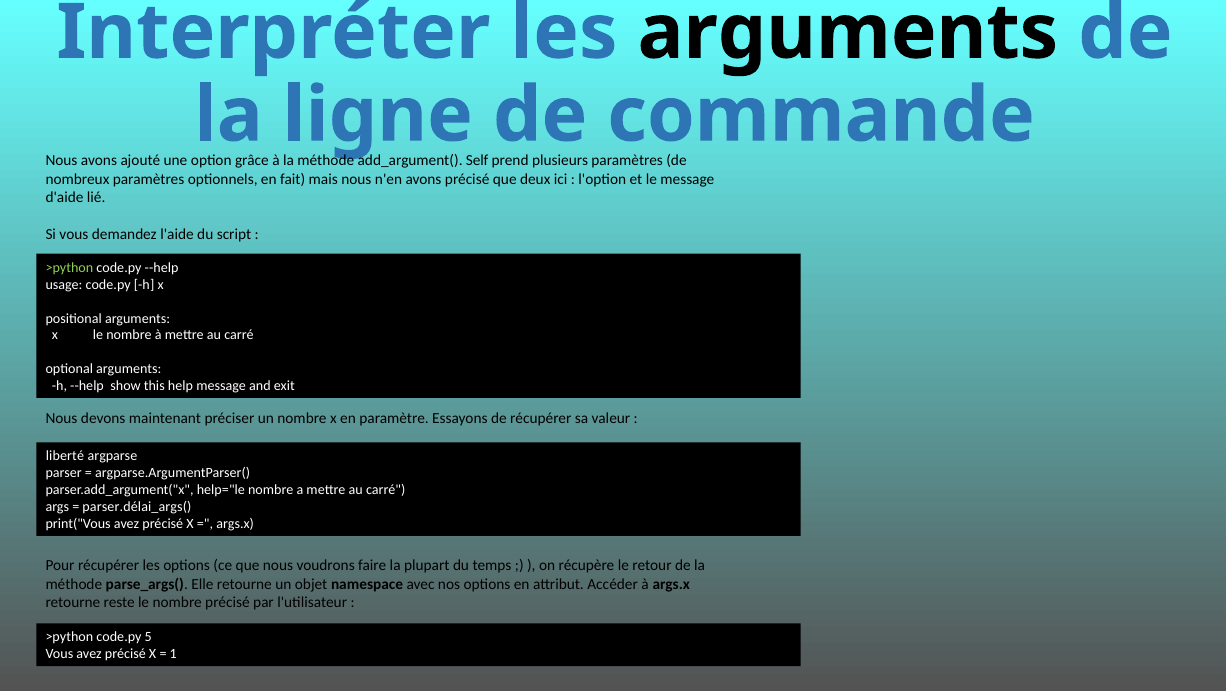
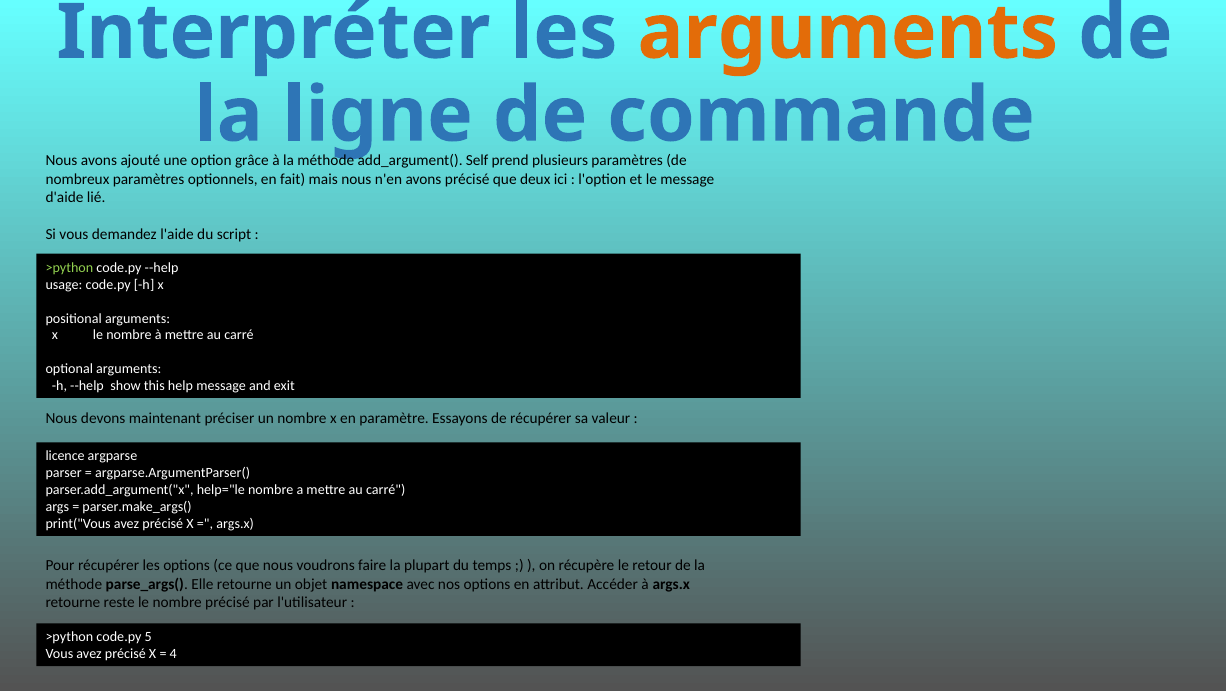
arguments at (848, 32) colour: black -> orange
liberté: liberté -> licence
parser.délai_args(: parser.délai_args( -> parser.make_args(
1: 1 -> 4
